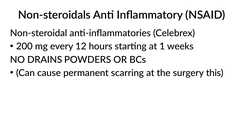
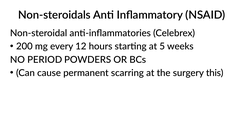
1: 1 -> 5
DRAINS: DRAINS -> PERIOD
